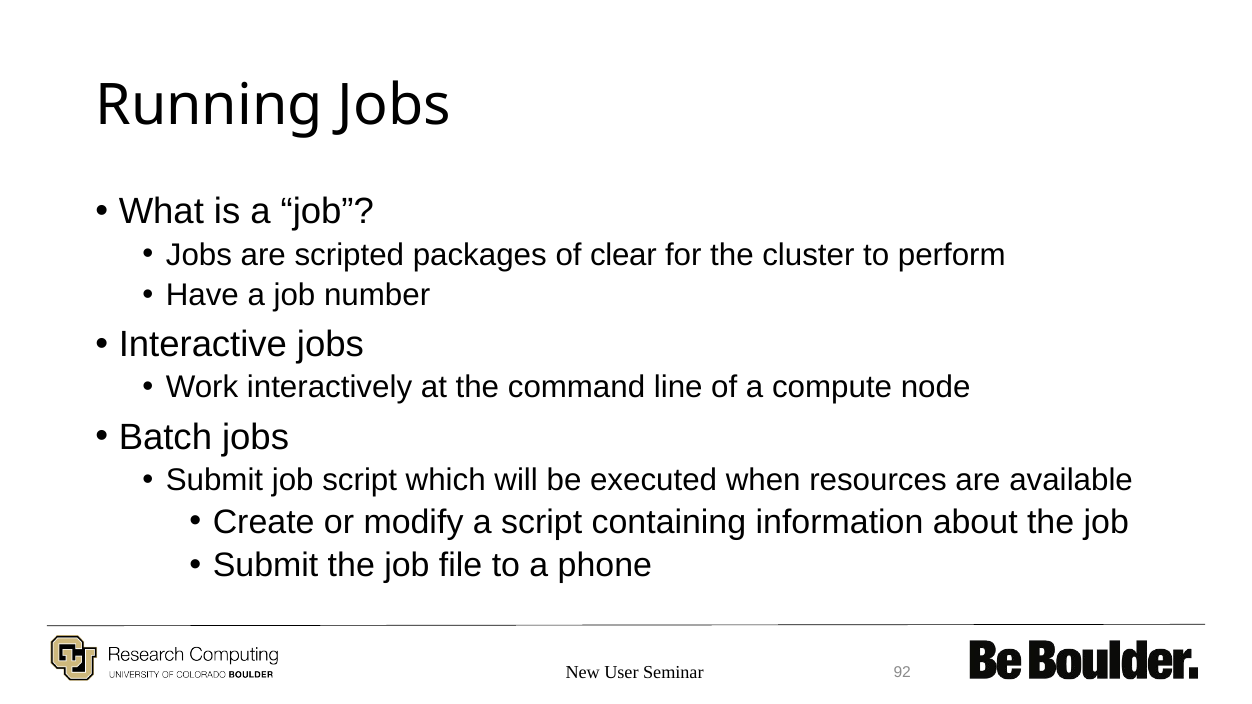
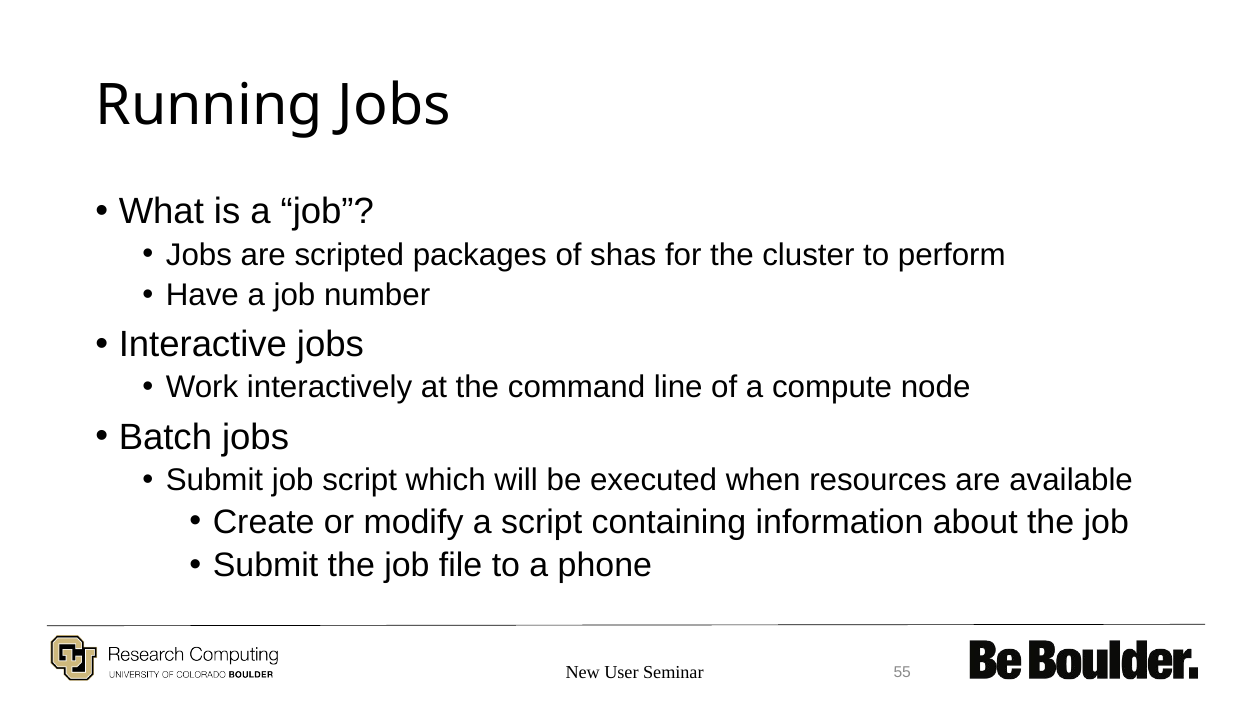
clear: clear -> shas
92: 92 -> 55
